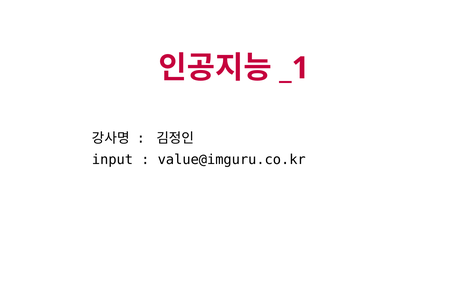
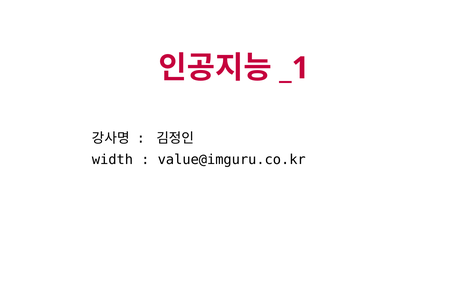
input: input -> width
